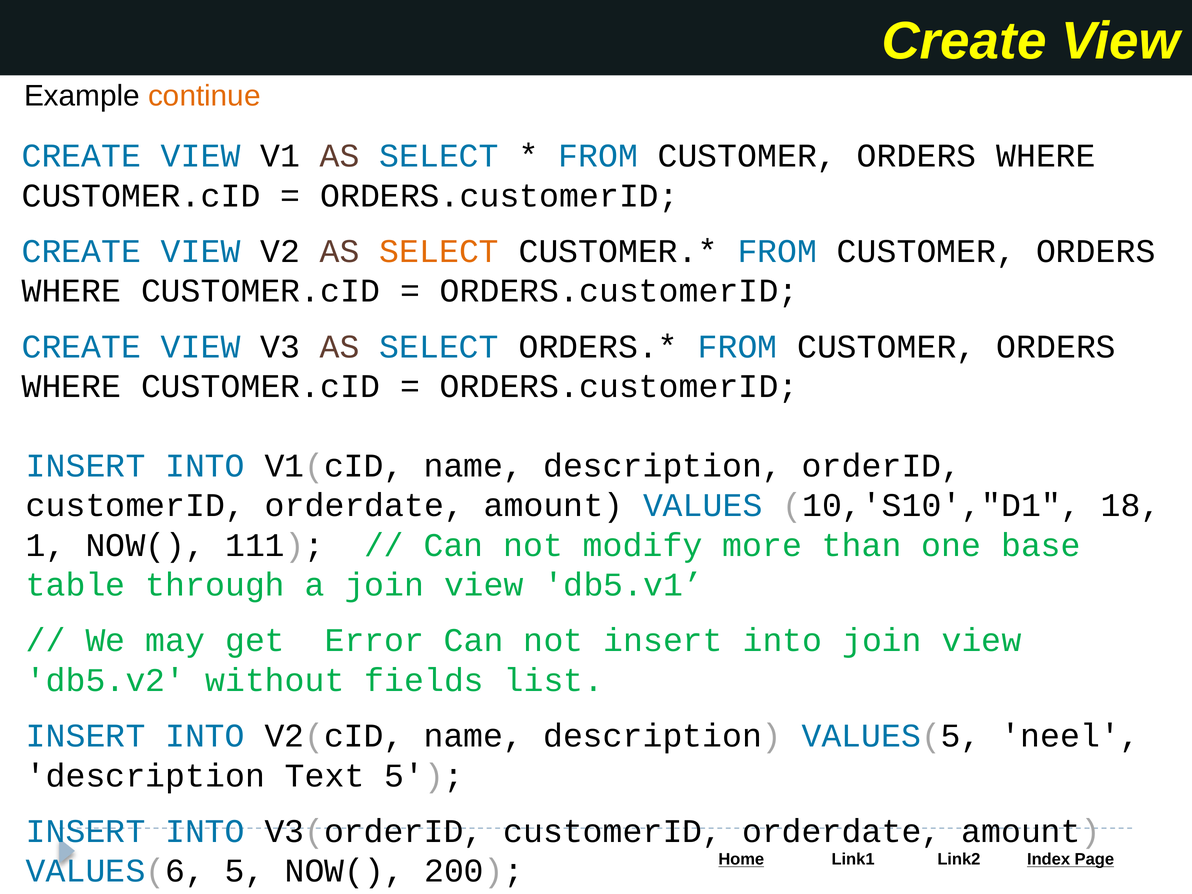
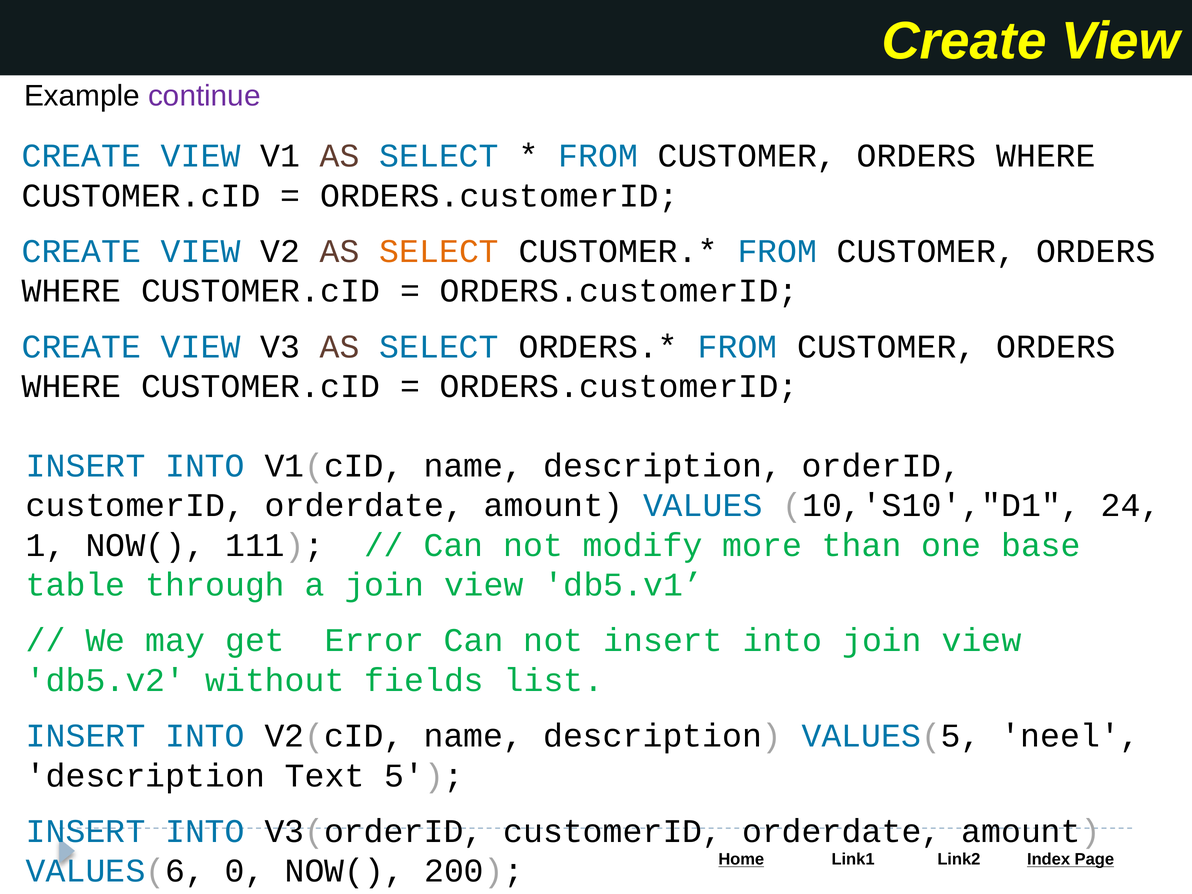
continue colour: orange -> purple
18: 18 -> 24
VALUES(6 5: 5 -> 0
